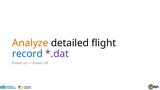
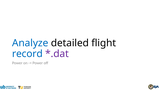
Analyze colour: orange -> blue
